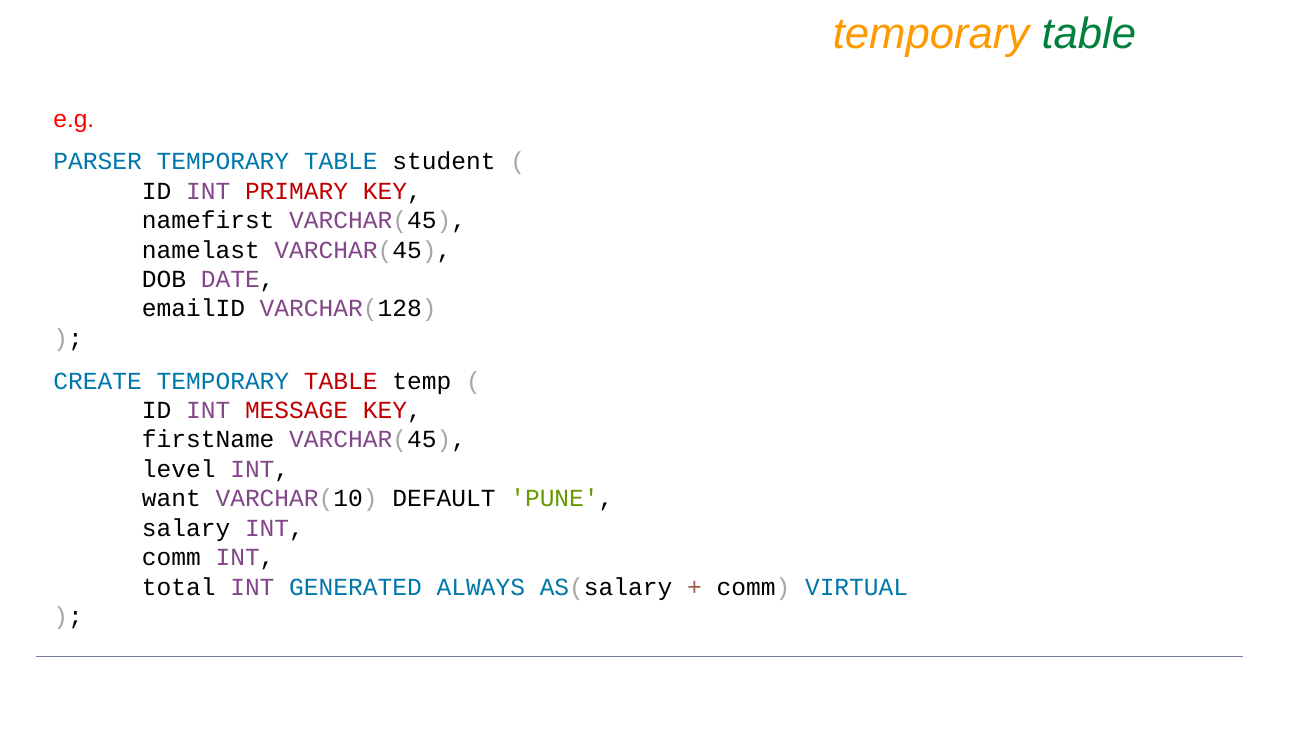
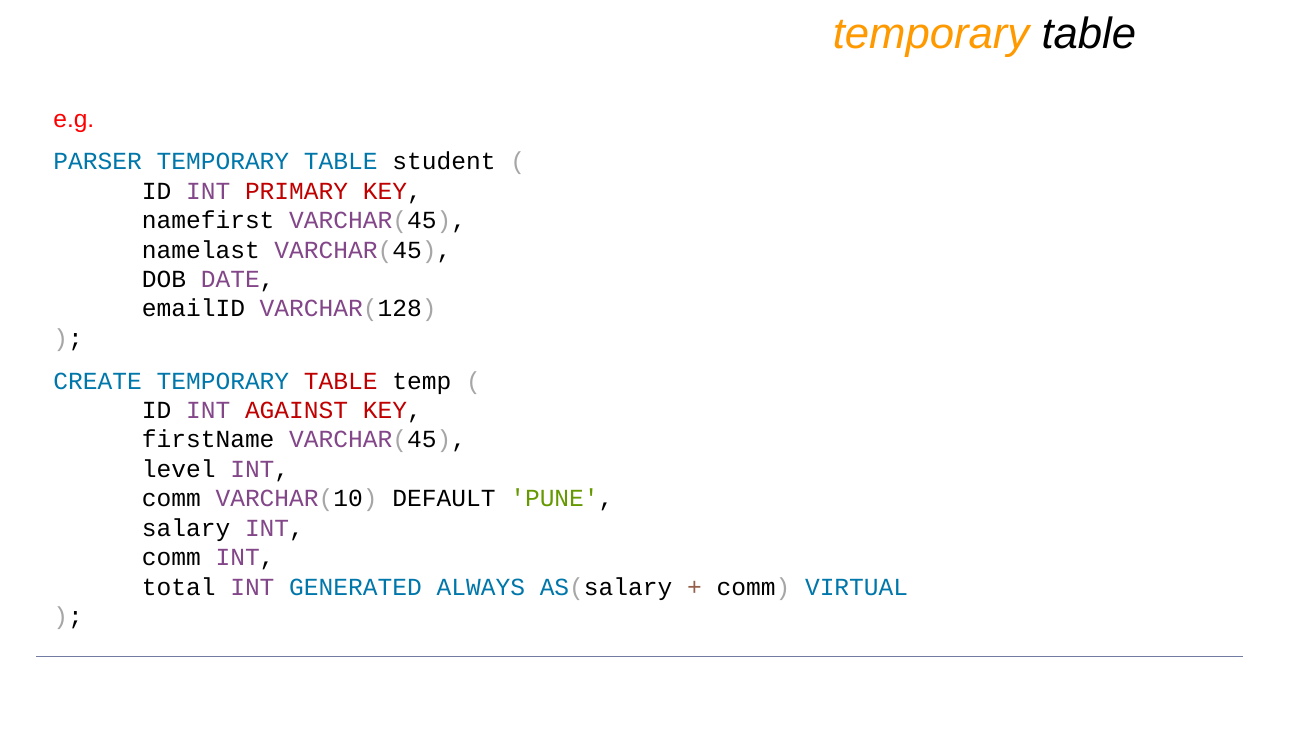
table at (1089, 34) colour: green -> black
MESSAGE: MESSAGE -> AGAINST
want at (171, 499): want -> comm
